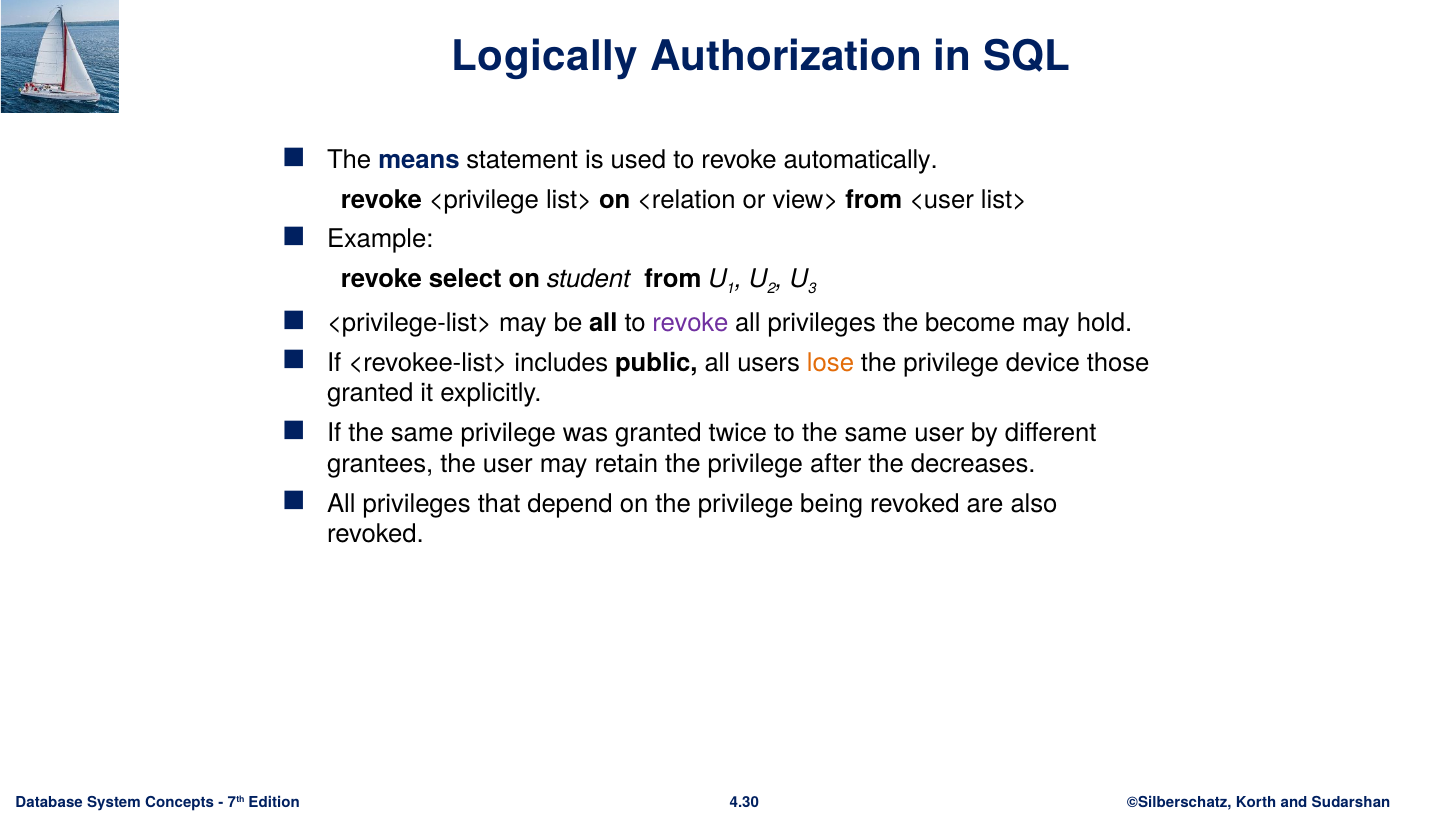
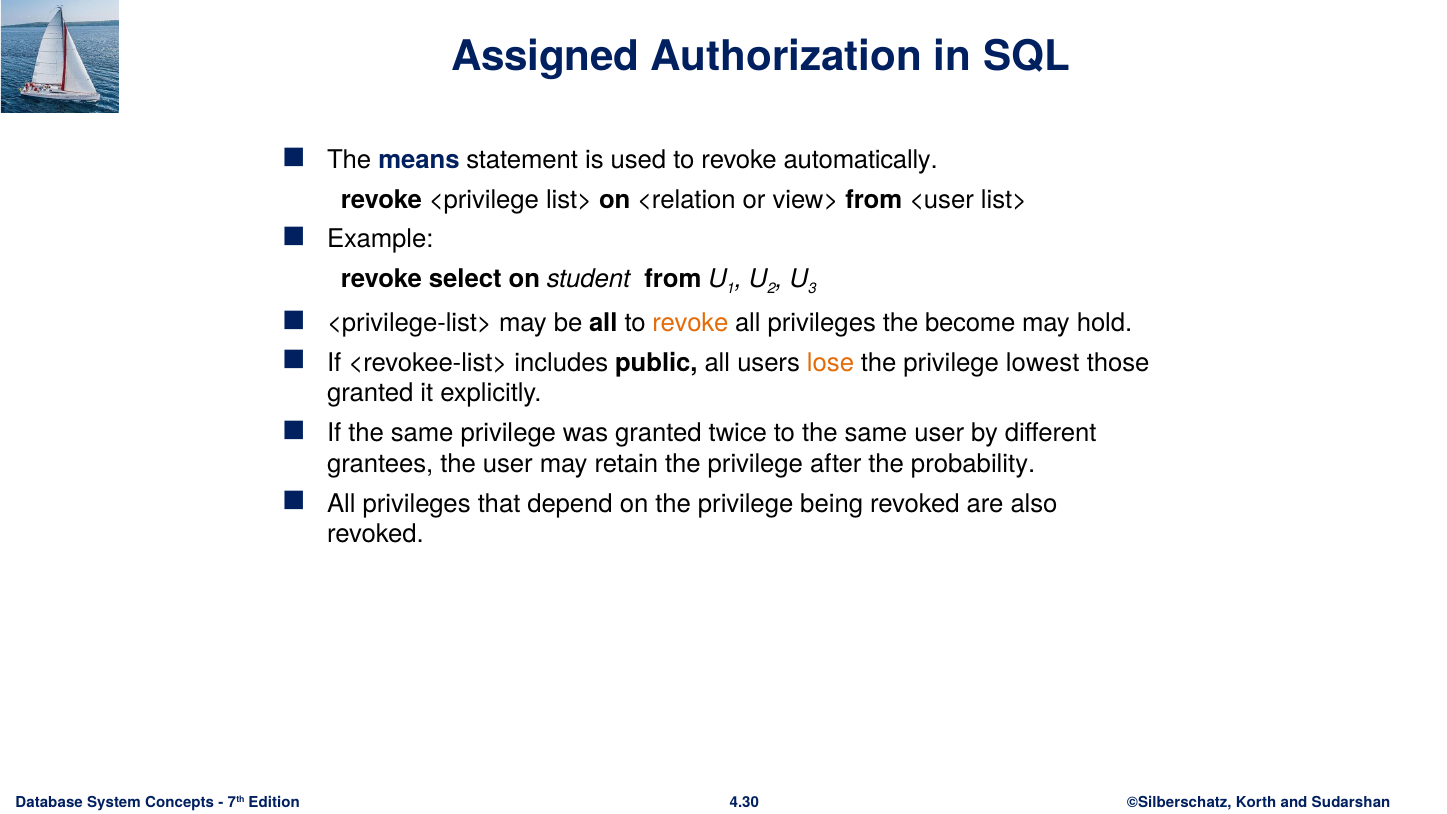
Logically: Logically -> Assigned
revoke at (690, 323) colour: purple -> orange
device: device -> lowest
decreases: decreases -> probability
